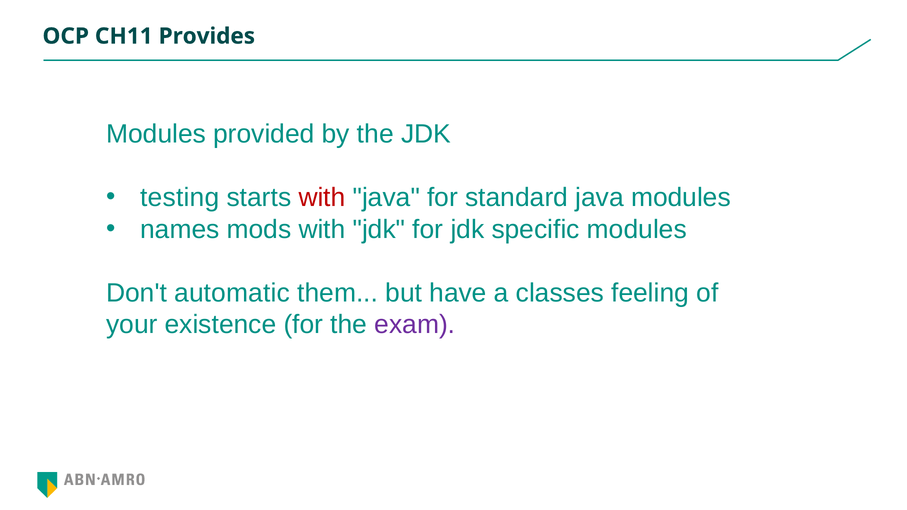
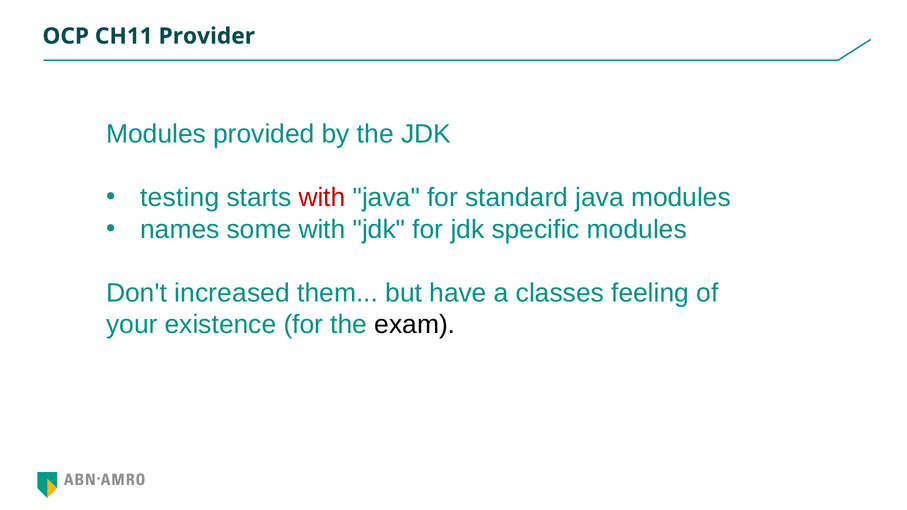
Provides: Provides -> Provider
mods: mods -> some
automatic: automatic -> increased
exam colour: purple -> black
